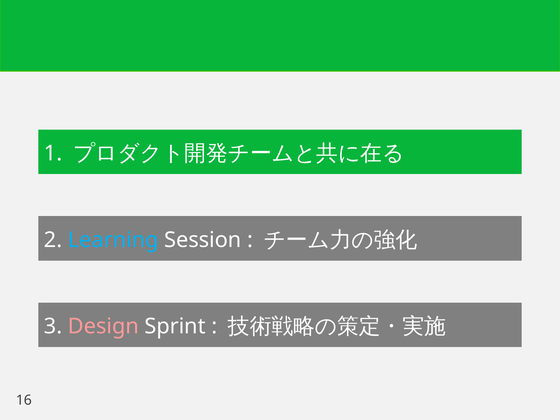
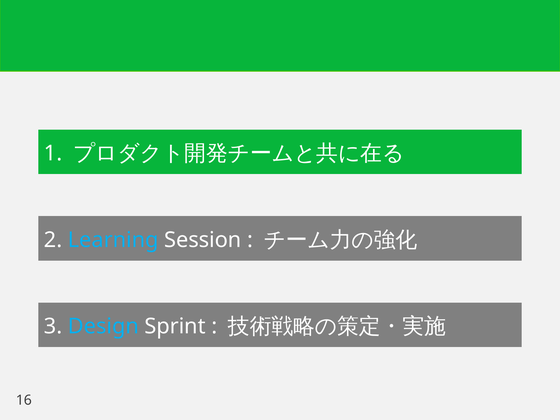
Design colour: pink -> light blue
